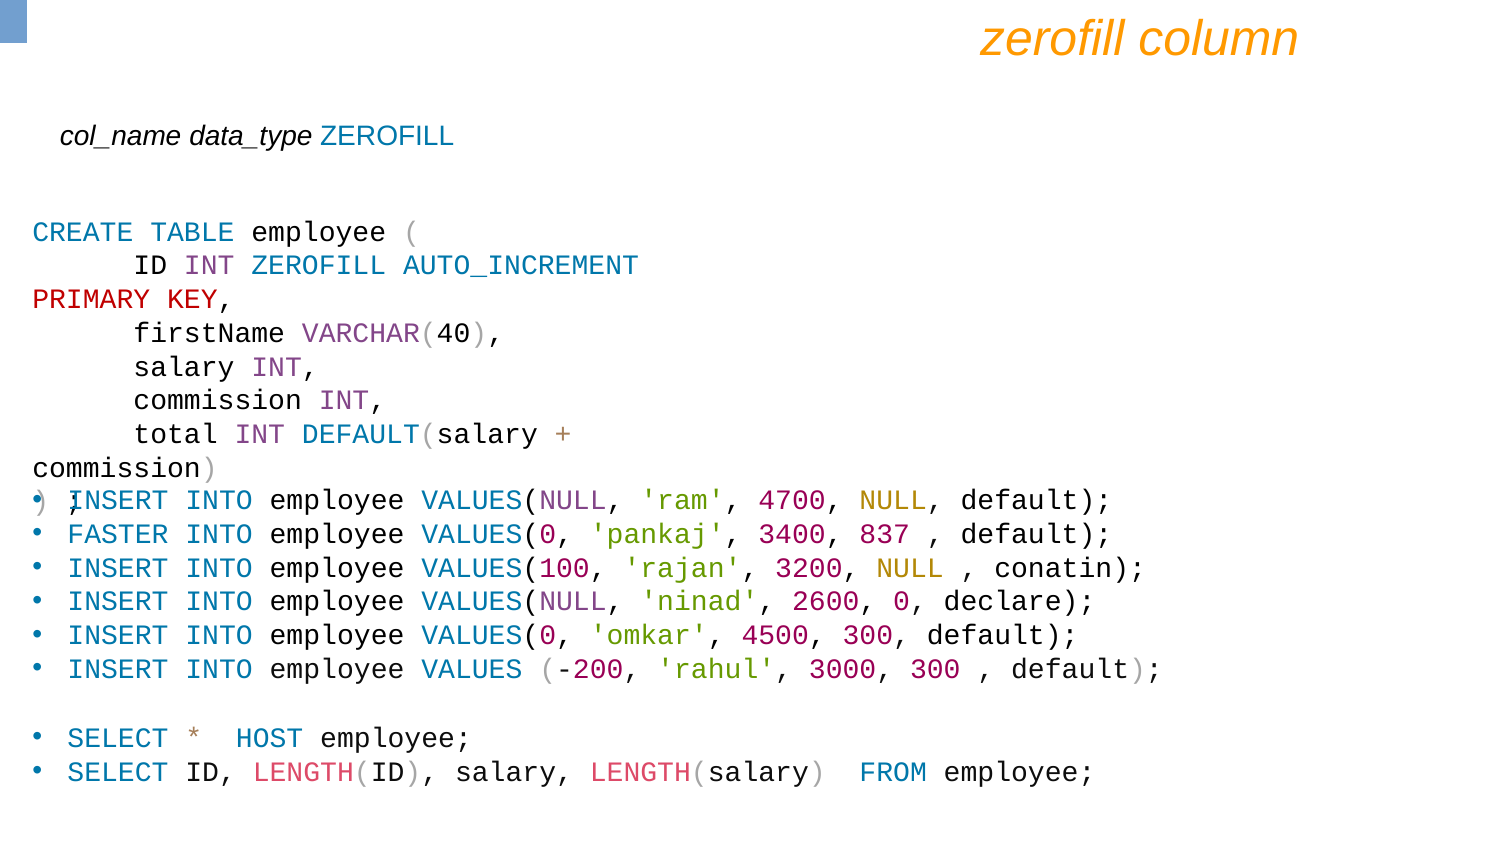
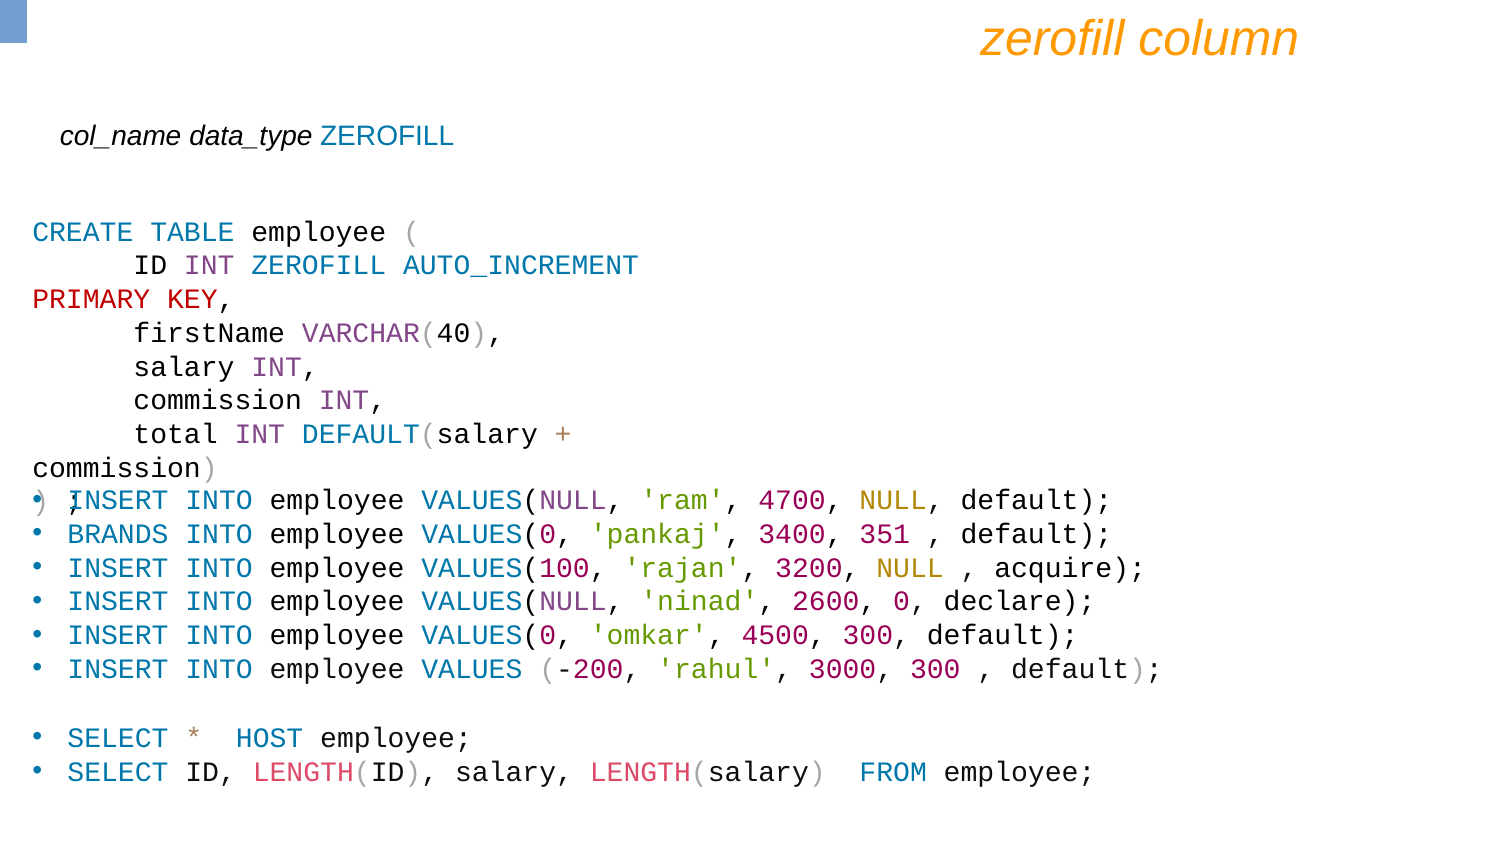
FASTER: FASTER -> BRANDS
837: 837 -> 351
conatin: conatin -> acquire
